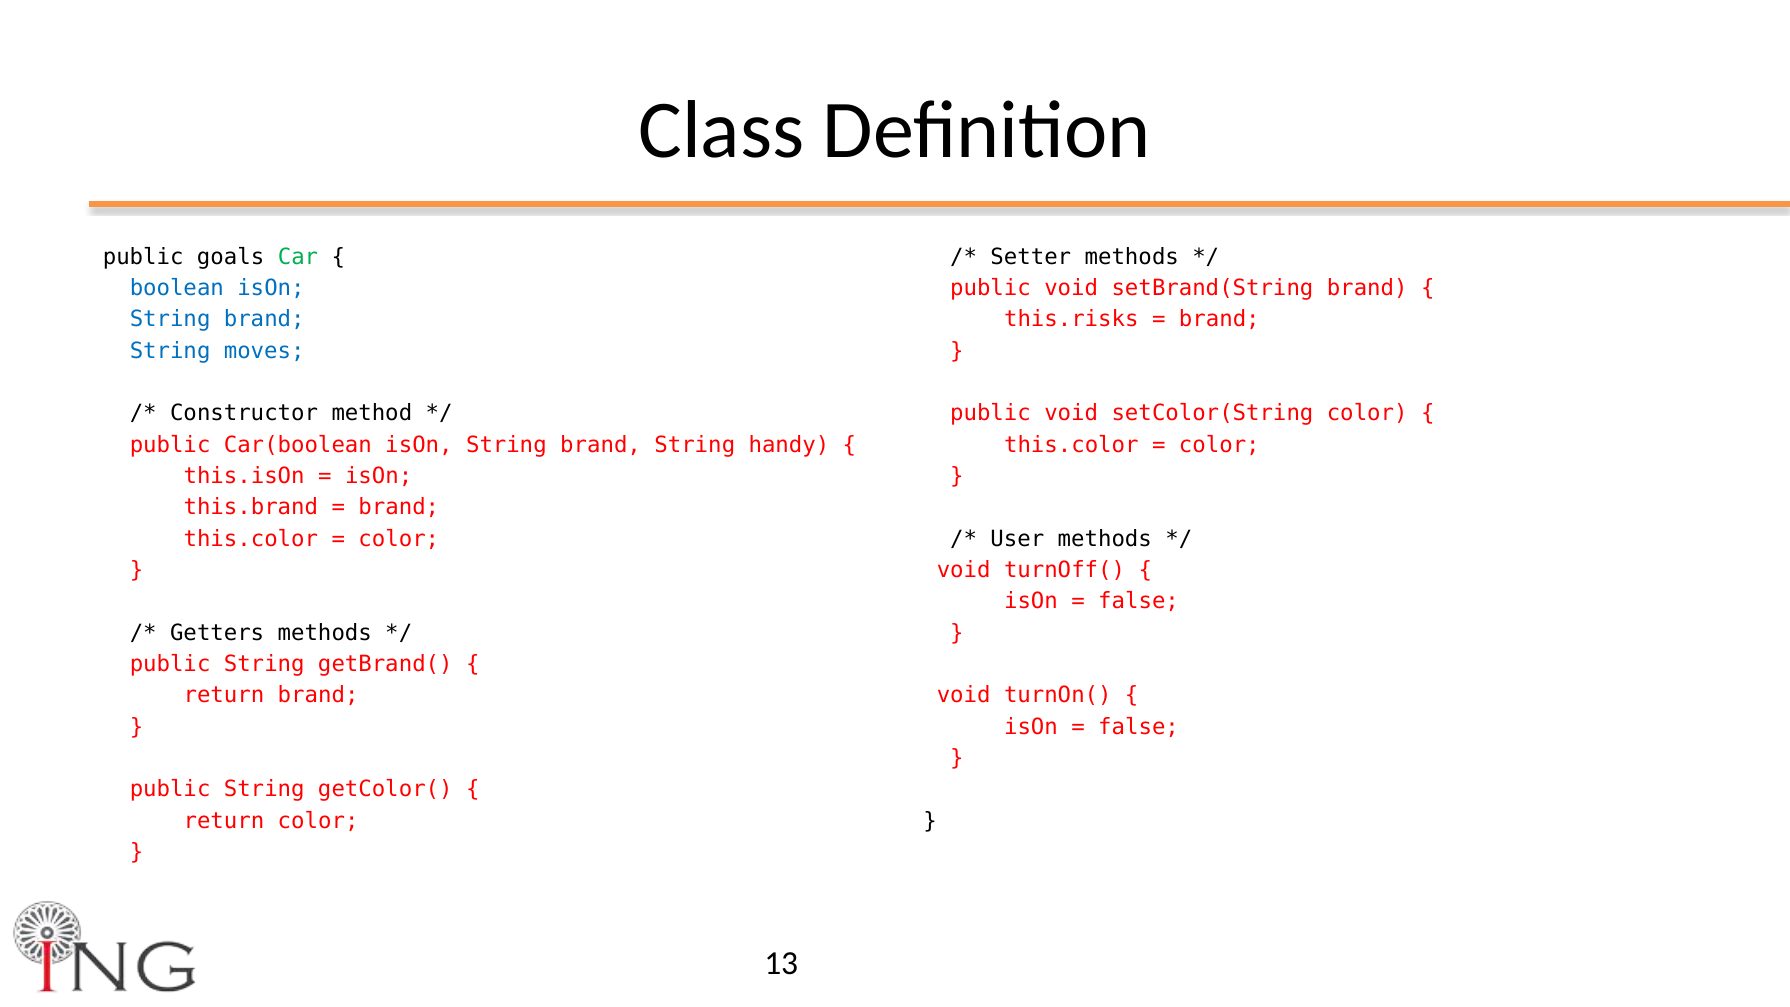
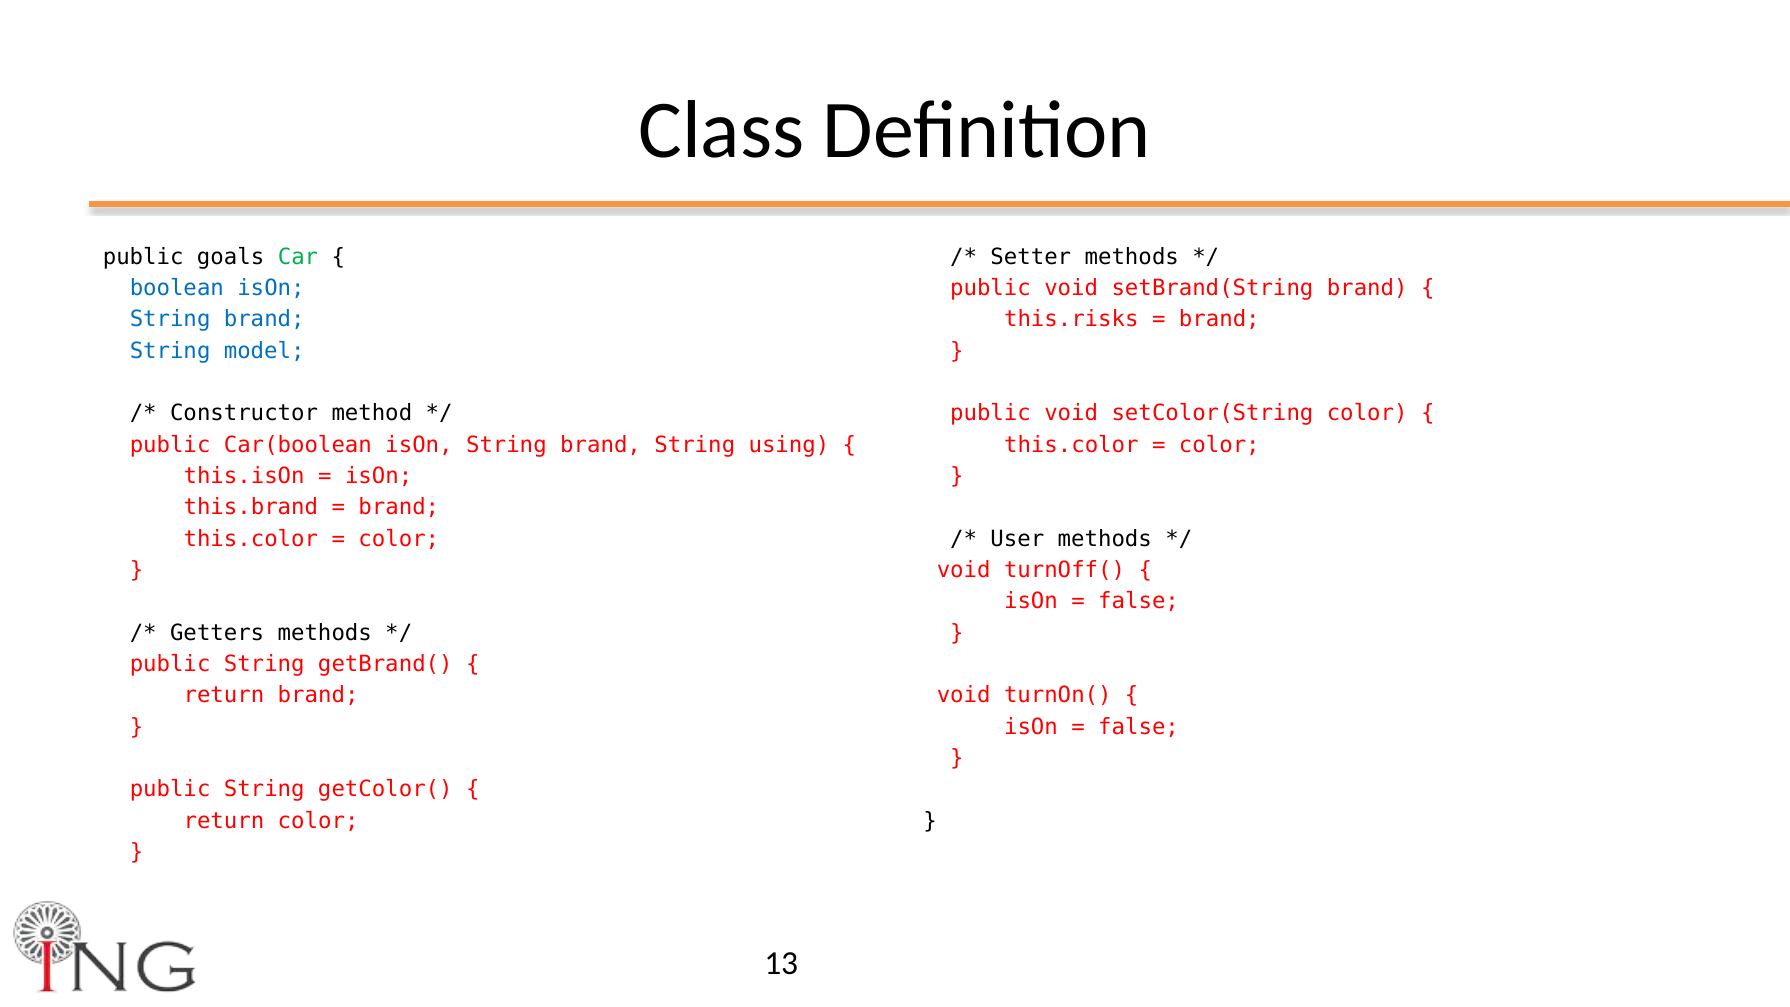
moves: moves -> model
handy: handy -> using
